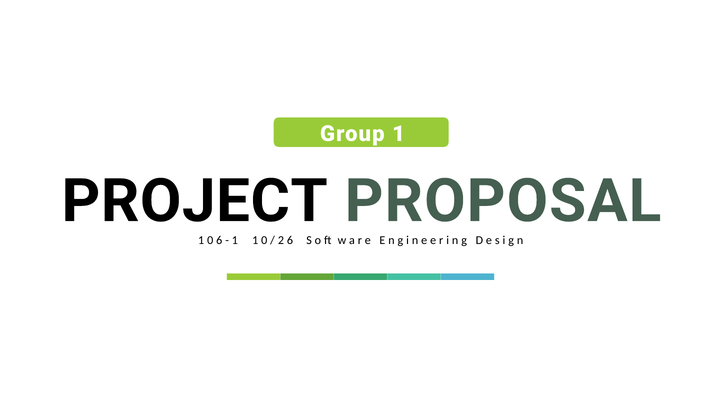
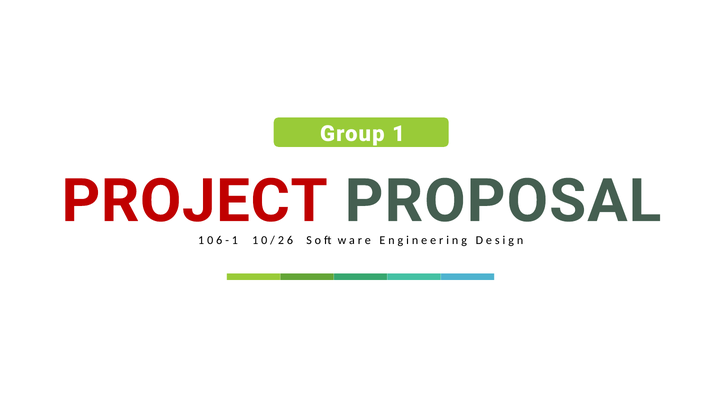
PROJECT colour: black -> red
